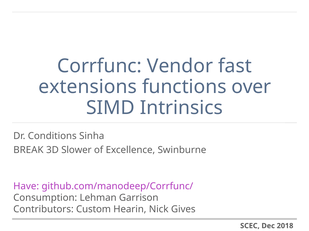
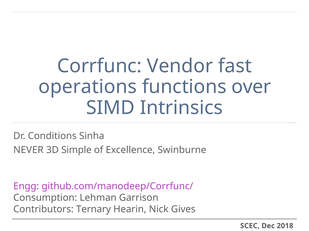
extensions: extensions -> operations
BREAK: BREAK -> NEVER
Slower: Slower -> Simple
Have: Have -> Engg
Custom: Custom -> Ternary
